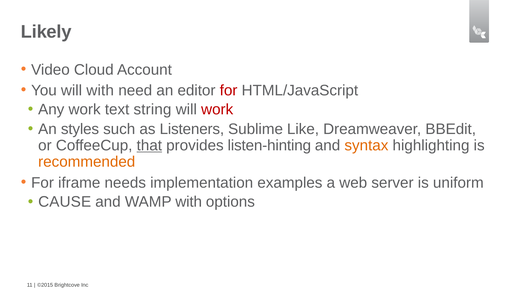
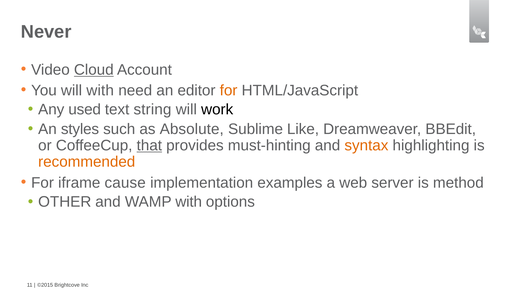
Likely: Likely -> Never
Cloud underline: none -> present
for at (229, 90) colour: red -> orange
Any work: work -> used
work at (217, 110) colour: red -> black
Listeners: Listeners -> Absolute
listen-hinting: listen-hinting -> must-hinting
needs: needs -> cause
uniform: uniform -> method
CAUSE: CAUSE -> OTHER
